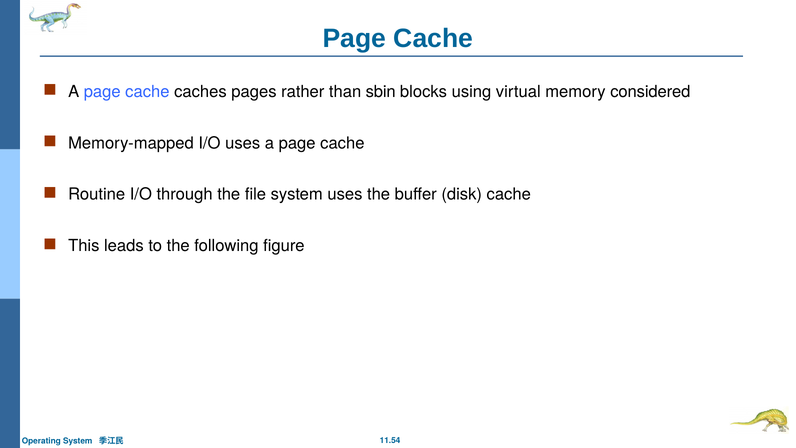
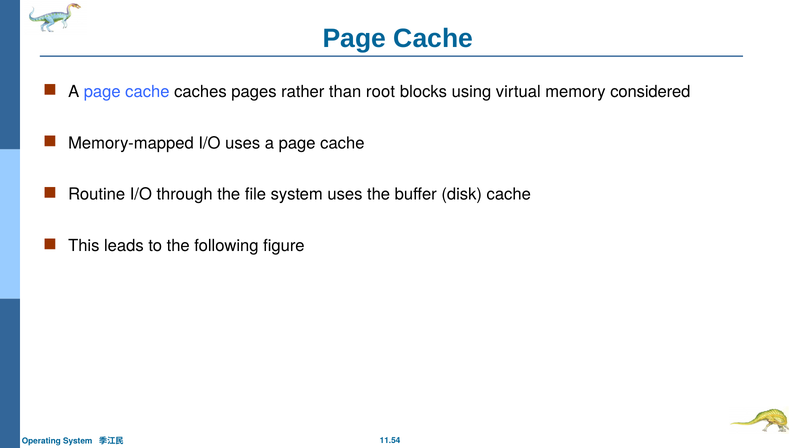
sbin: sbin -> root
